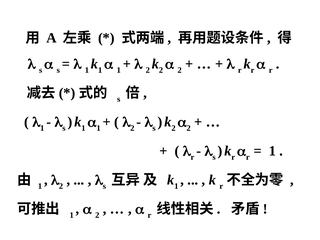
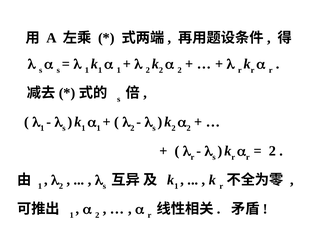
1 at (272, 151): 1 -> 2
